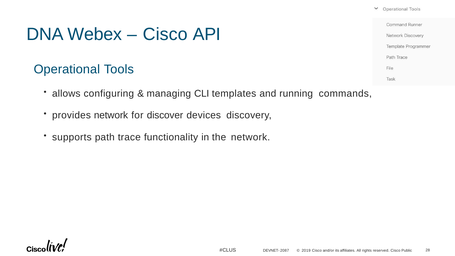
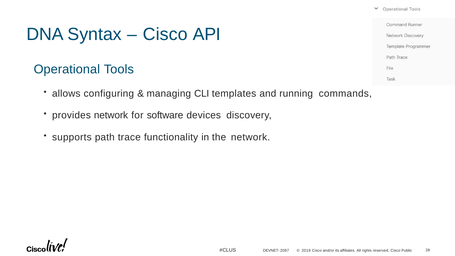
Webex: Webex -> Syntax
discover: discover -> software
